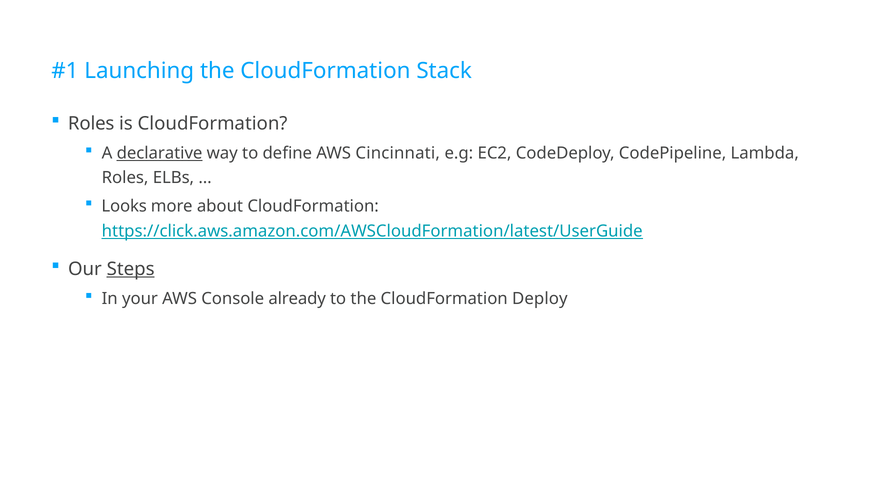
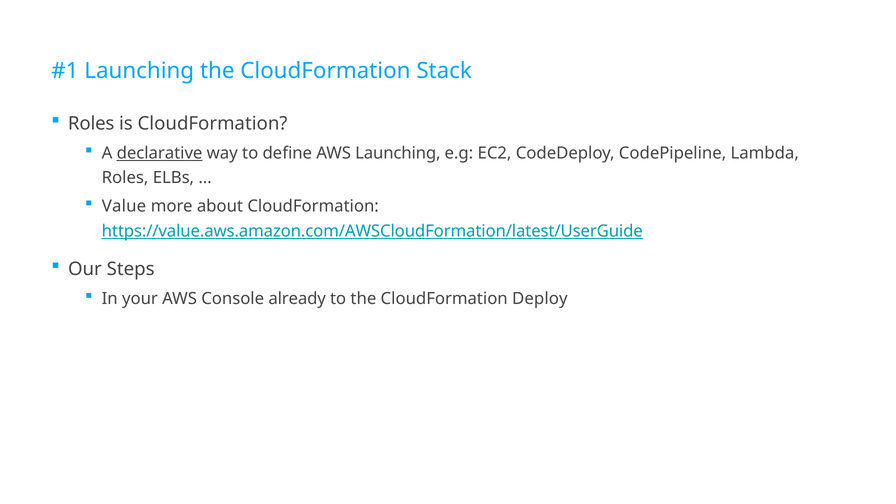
AWS Cincinnati: Cincinnati -> Launching
Looks: Looks -> Value
https://click.aws.amazon.com/AWSCloudFormation/latest/UserGuide: https://click.aws.amazon.com/AWSCloudFormation/latest/UserGuide -> https://value.aws.amazon.com/AWSCloudFormation/latest/UserGuide
Steps underline: present -> none
